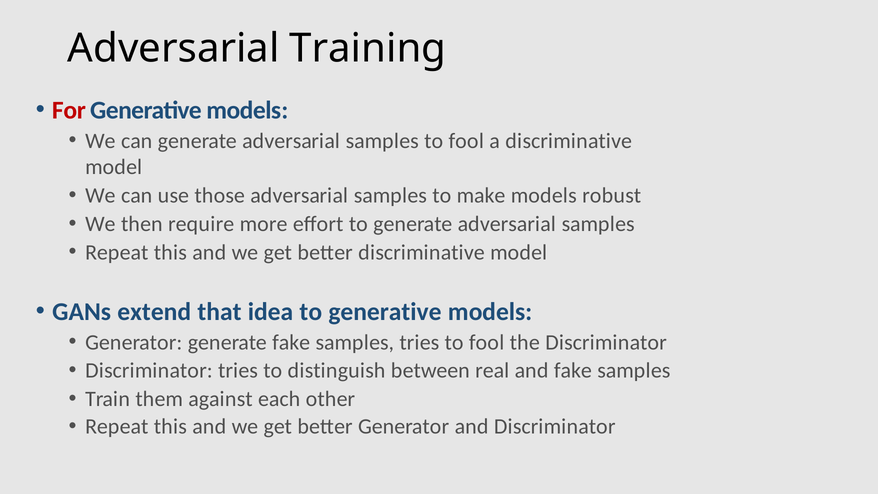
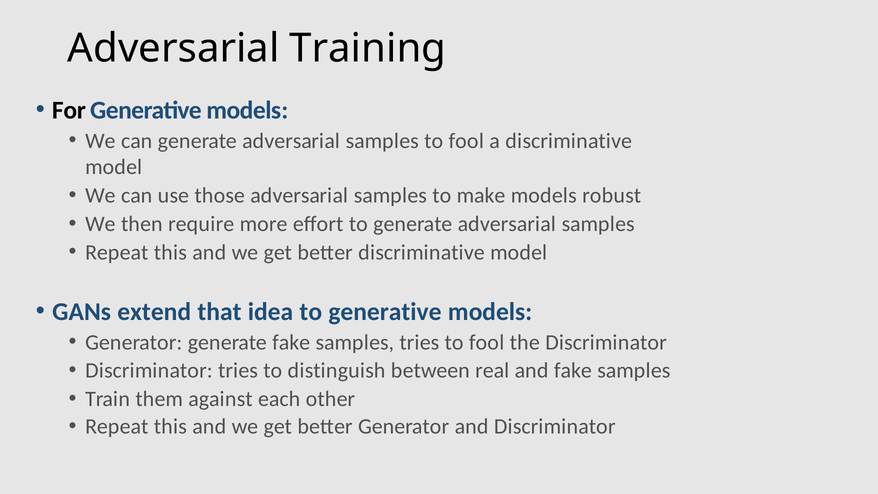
For colour: red -> black
